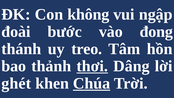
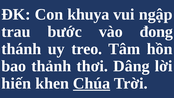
không: không -> khuya
đoài: đoài -> trau
thơi underline: present -> none
ghét: ghét -> hiến
